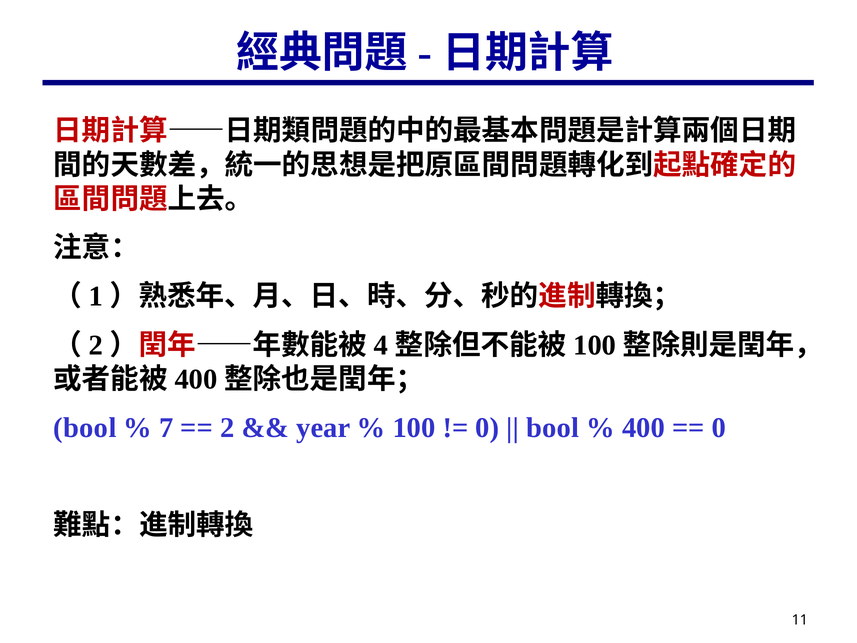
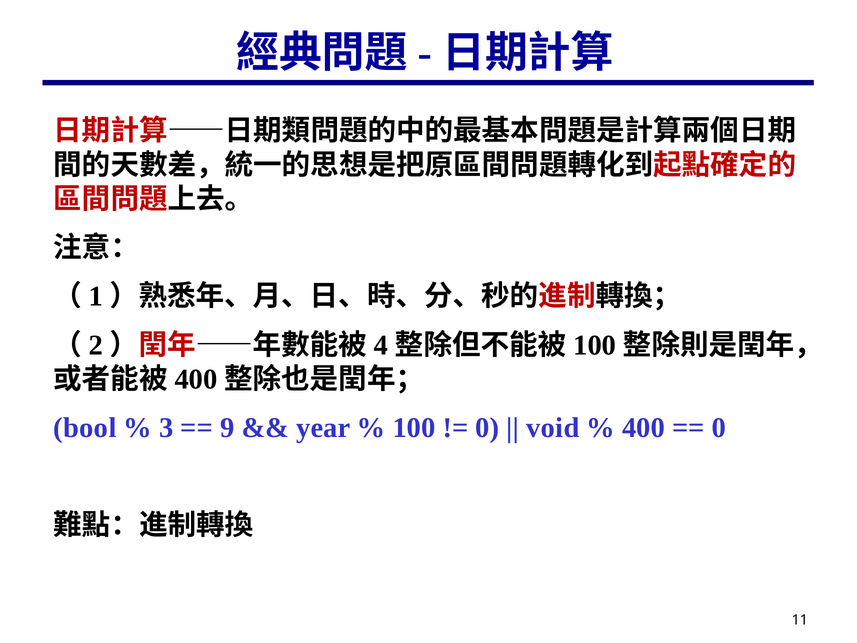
7: 7 -> 3
2: 2 -> 9
bool at (553, 428): bool -> void
